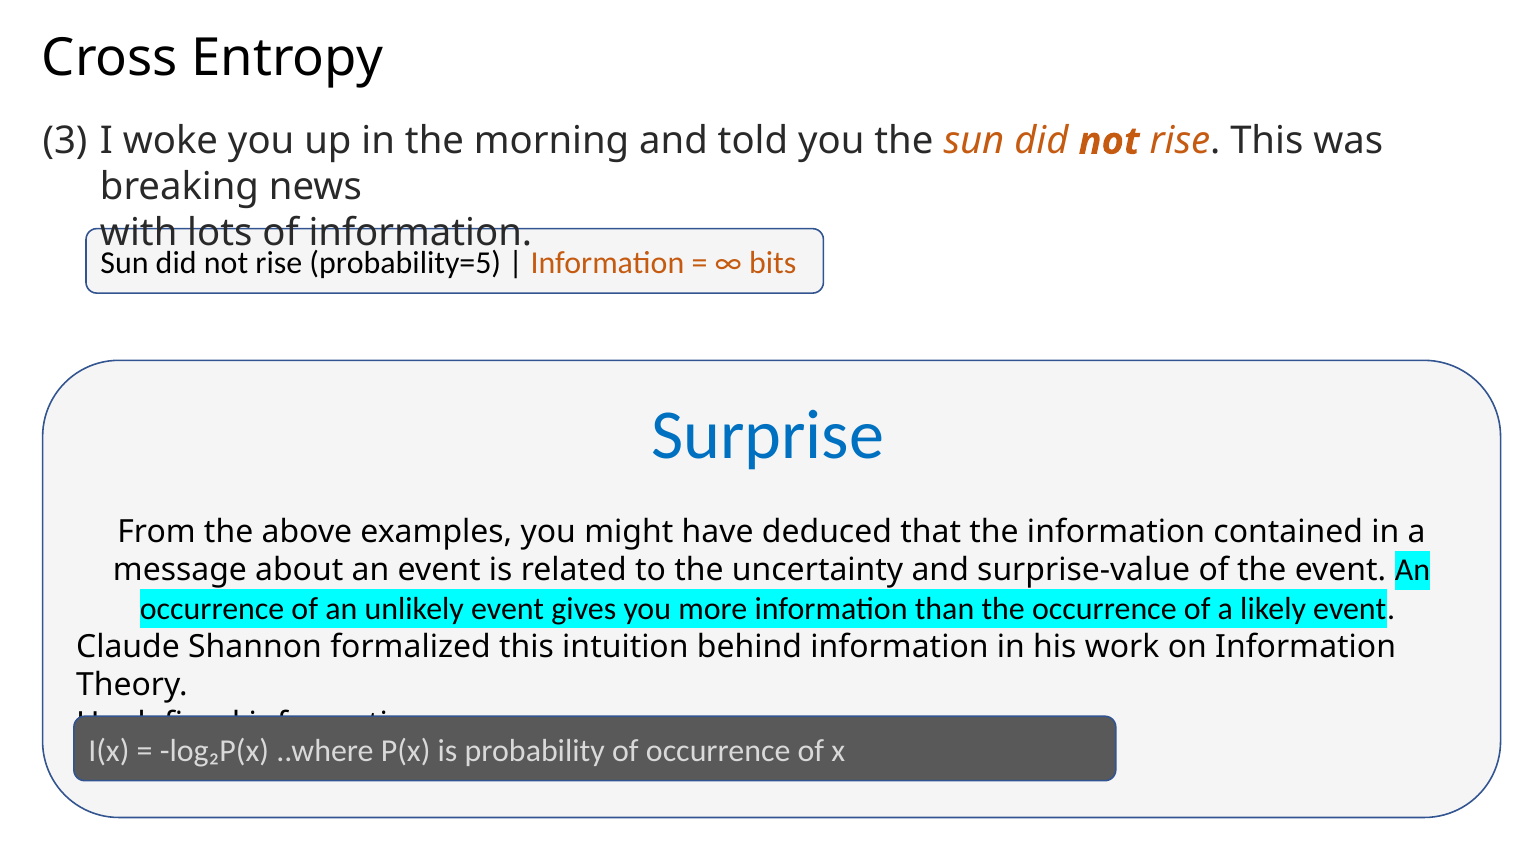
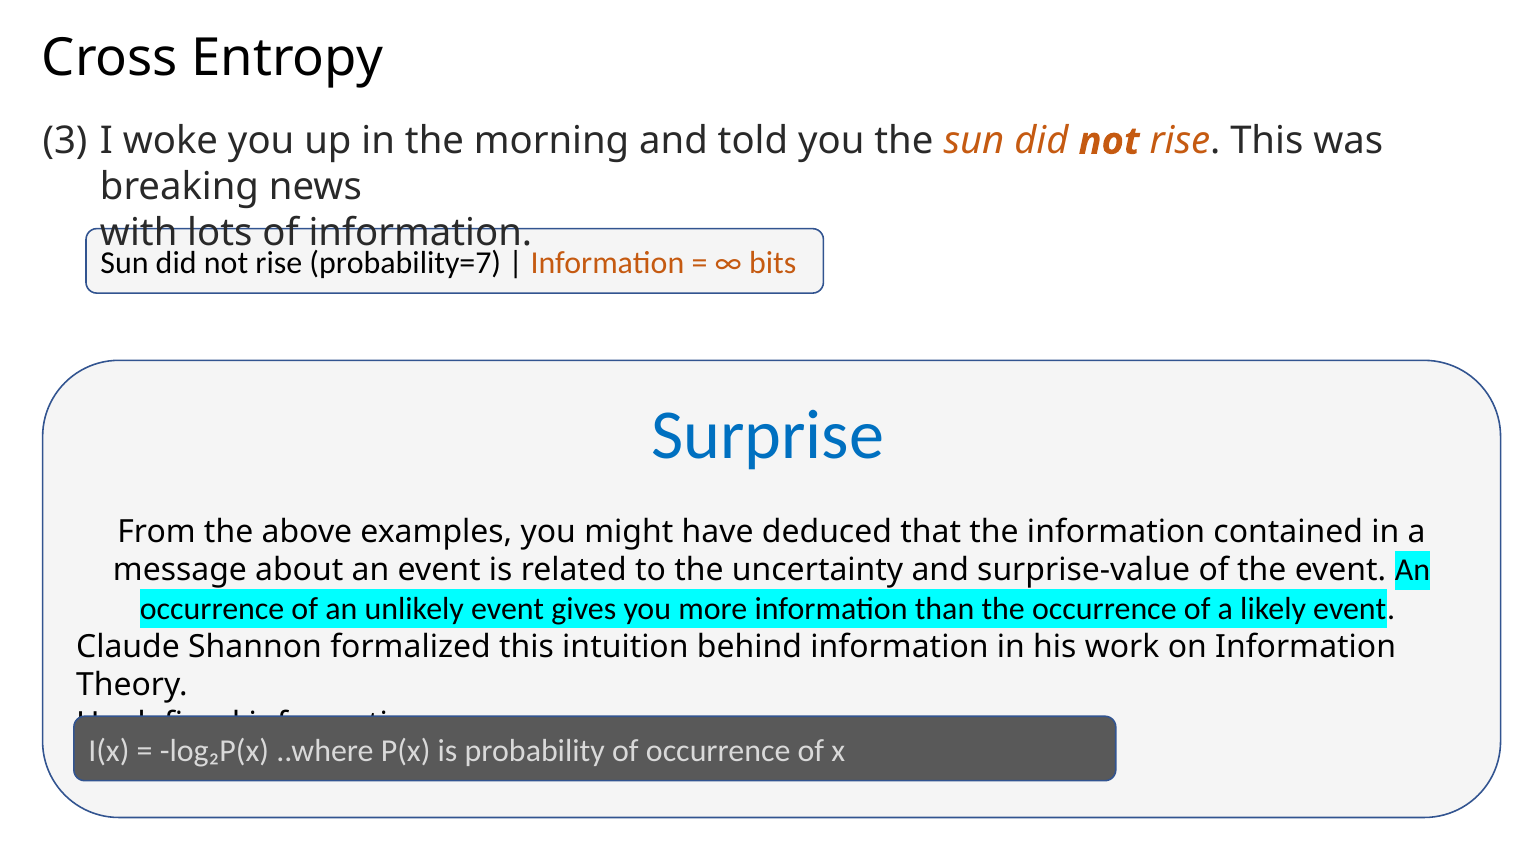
probability=5: probability=5 -> probability=7
